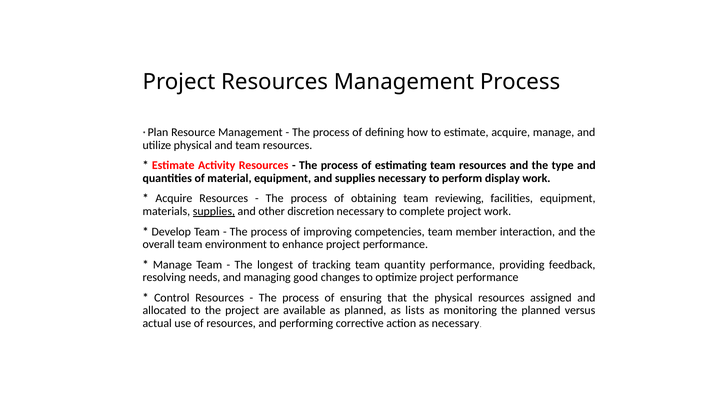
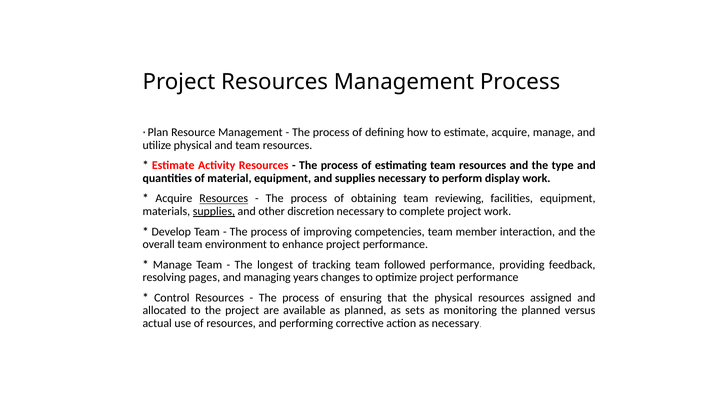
Resources at (224, 199) underline: none -> present
quantity: quantity -> followed
needs: needs -> pages
good: good -> years
lists: lists -> sets
